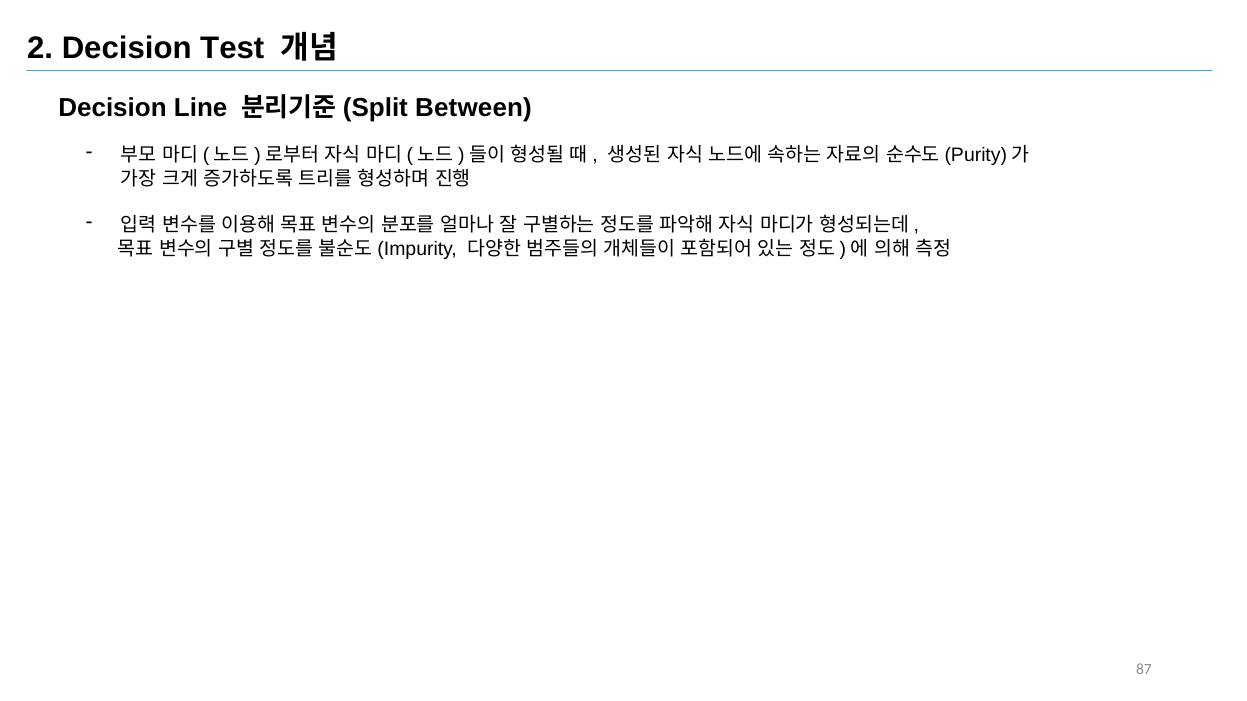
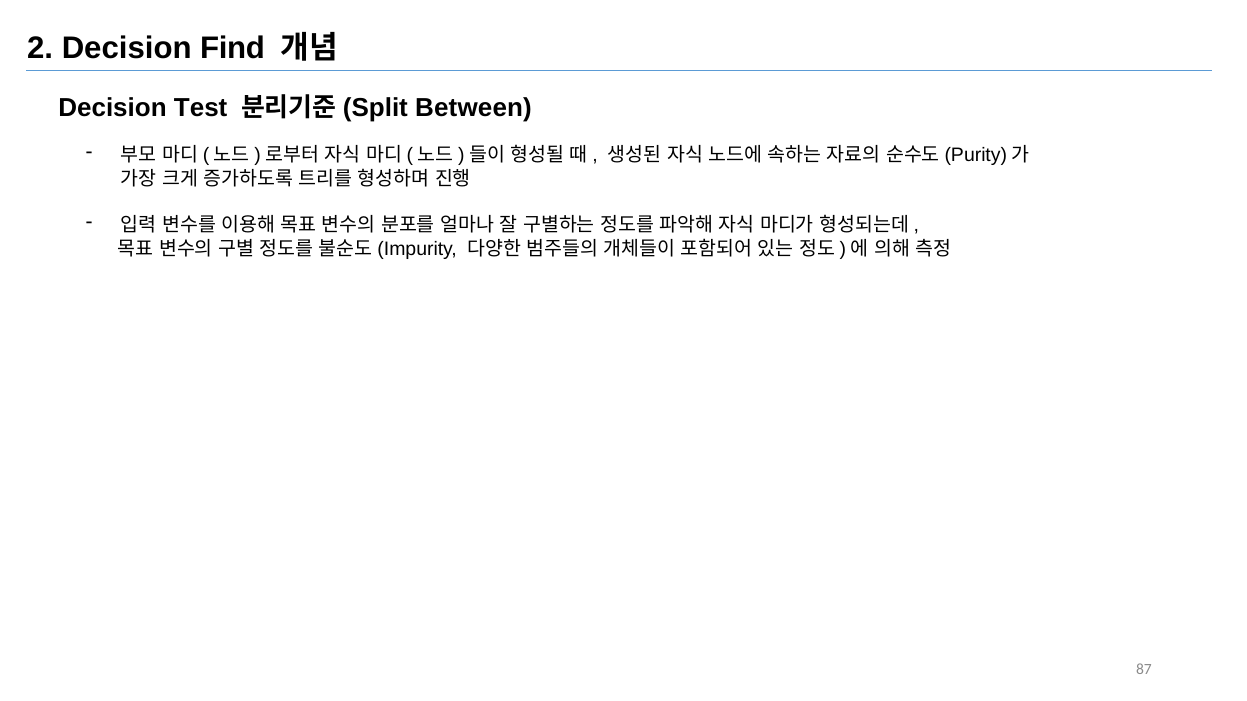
Test: Test -> Find
Line: Line -> Test
